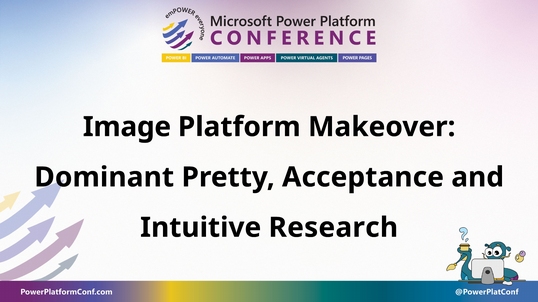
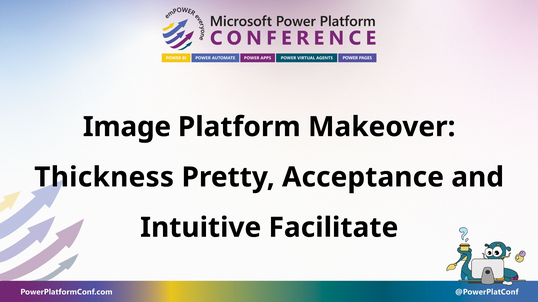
Dominant: Dominant -> Thickness
Research: Research -> Facilitate
